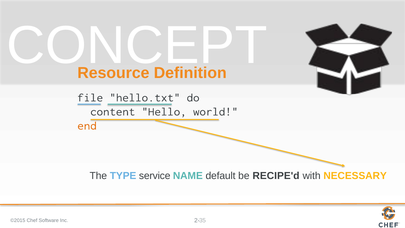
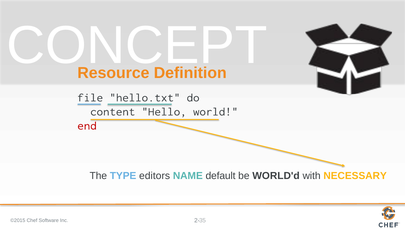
end colour: orange -> red
service: service -> editors
RECIPE'd: RECIPE'd -> WORLD'd
